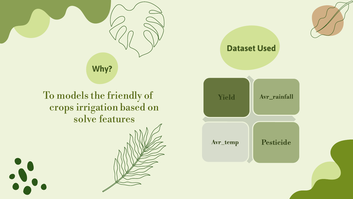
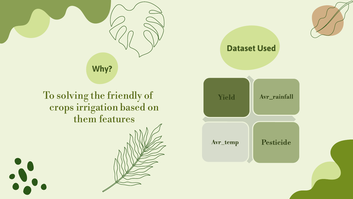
models: models -> solving
solve: solve -> them
